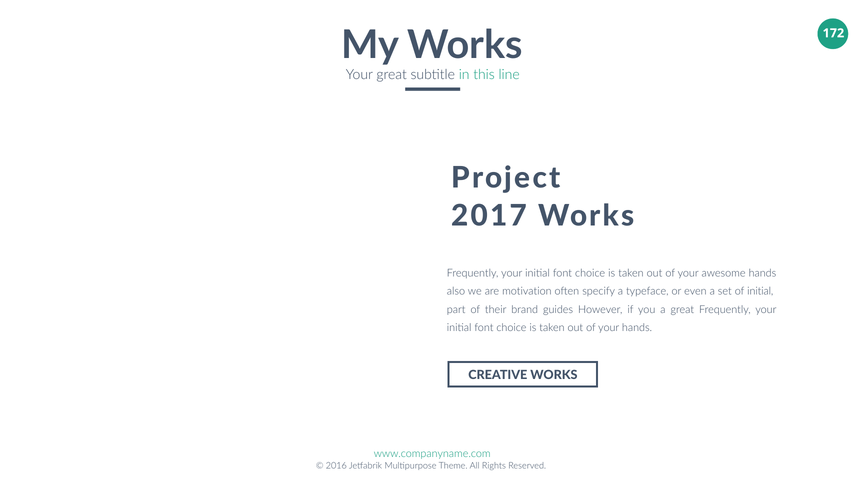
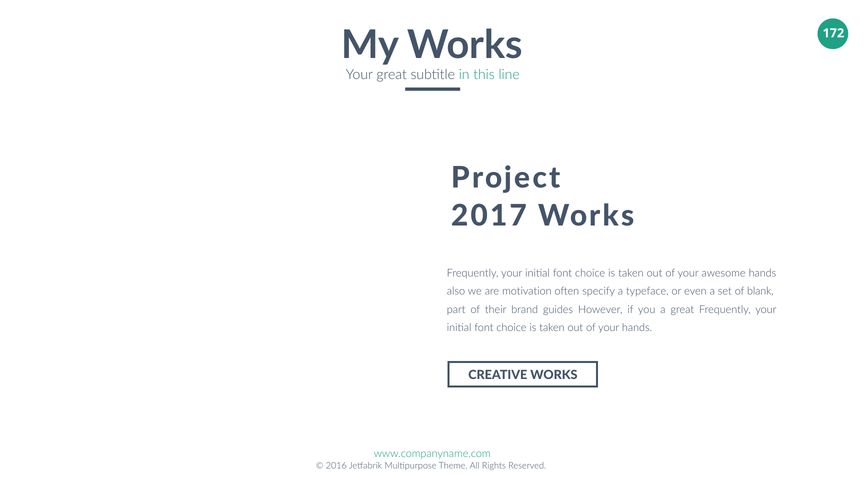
of initial: initial -> blank
